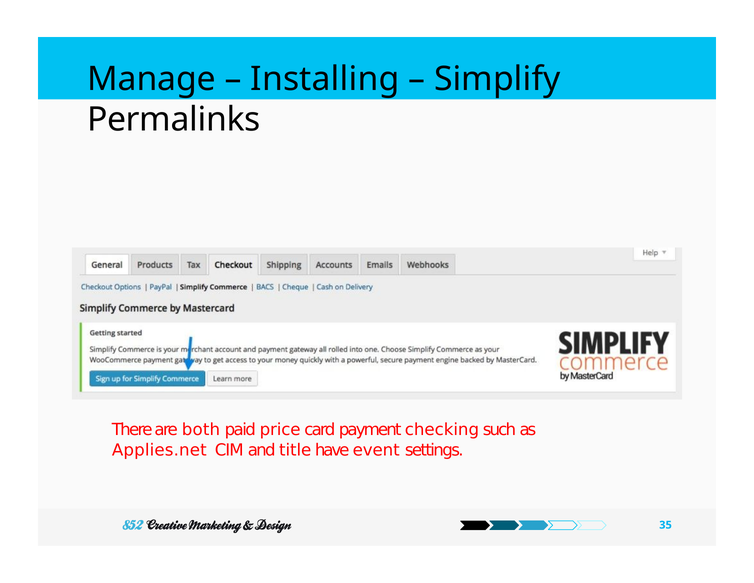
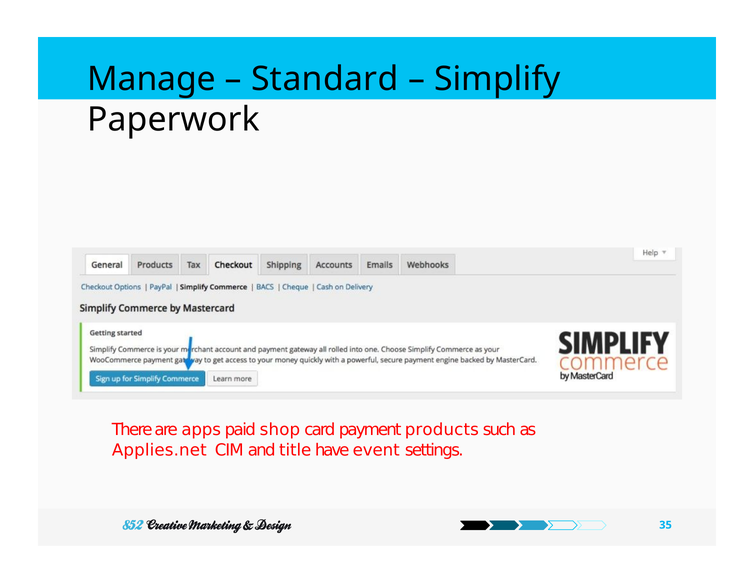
Installing: Installing -> Standard
Permalinks: Permalinks -> Paperwork
both: both -> apps
price: price -> shop
checking: checking -> products
